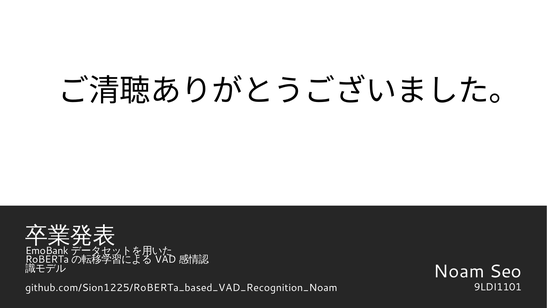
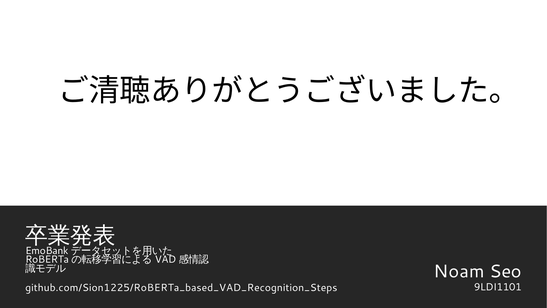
github.com/Sion1225/RoBERTa_based_VAD_Recognition_Noam: github.com/Sion1225/RoBERTa_based_VAD_Recognition_Noam -> github.com/Sion1225/RoBERTa_based_VAD_Recognition_Steps
